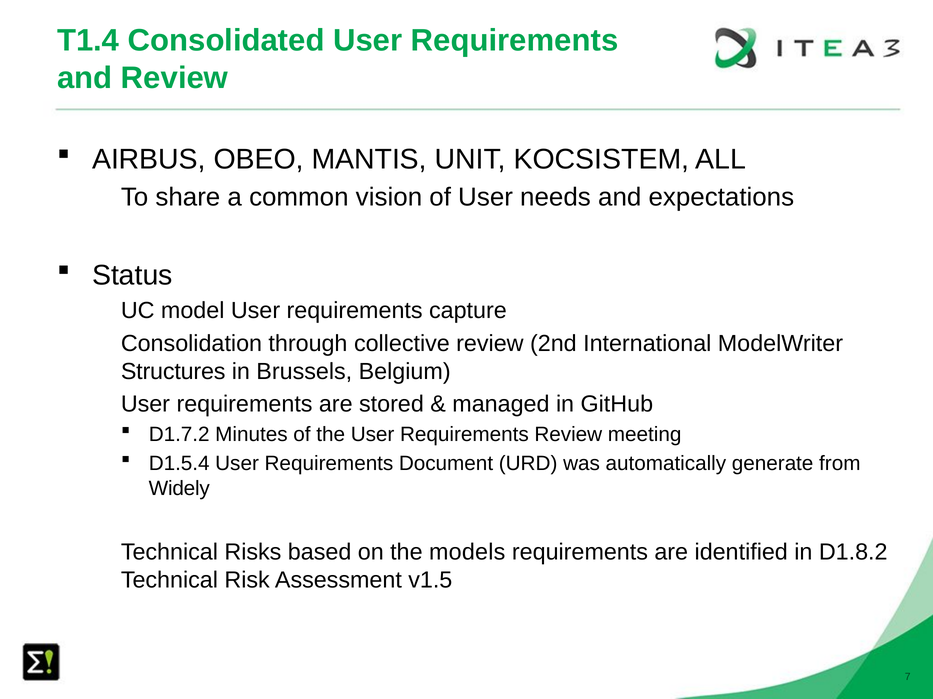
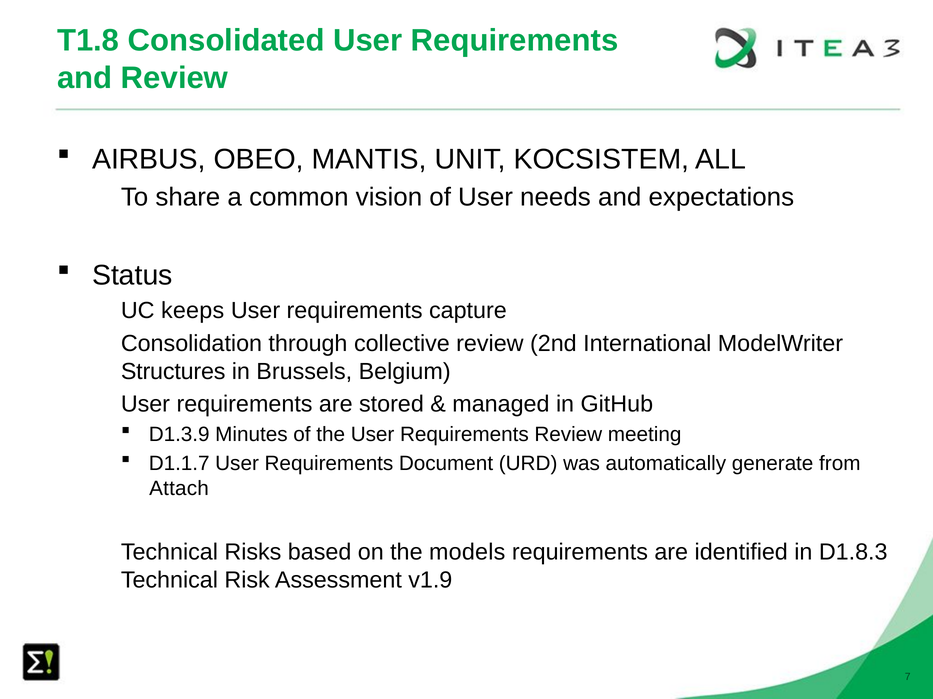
T1.4: T1.4 -> T1.8
model: model -> keeps
D1.7.2: D1.7.2 -> D1.3.9
D1.5.4: D1.5.4 -> D1.1.7
Widely: Widely -> Attach
D1.8.2: D1.8.2 -> D1.8.3
v1.5: v1.5 -> v1.9
